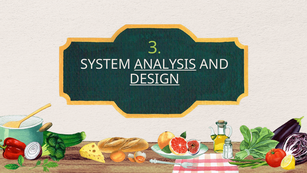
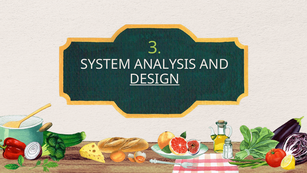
ANALYSIS underline: present -> none
